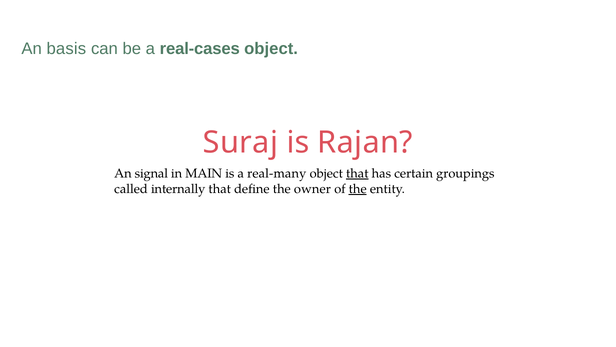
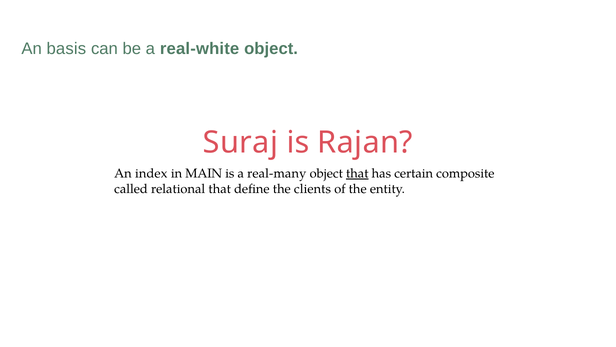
real-cases: real-cases -> real-white
signal: signal -> index
groupings: groupings -> composite
internally: internally -> relational
owner: owner -> clients
the at (358, 189) underline: present -> none
